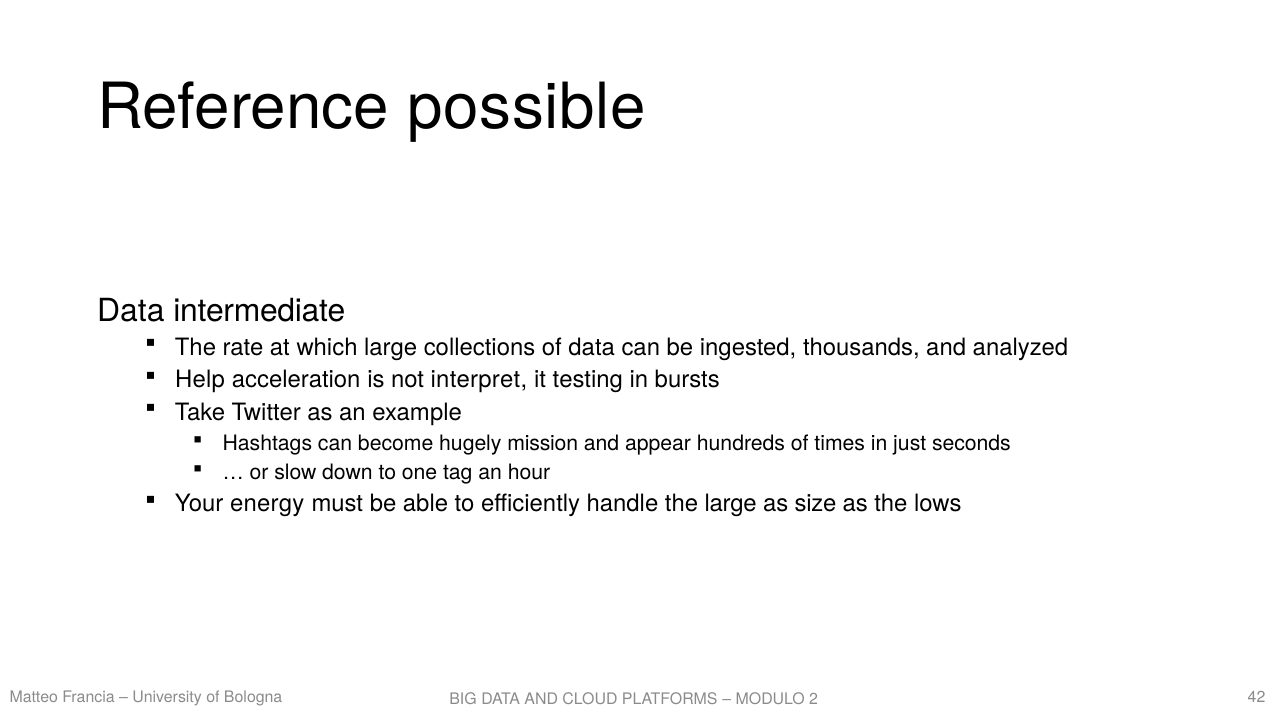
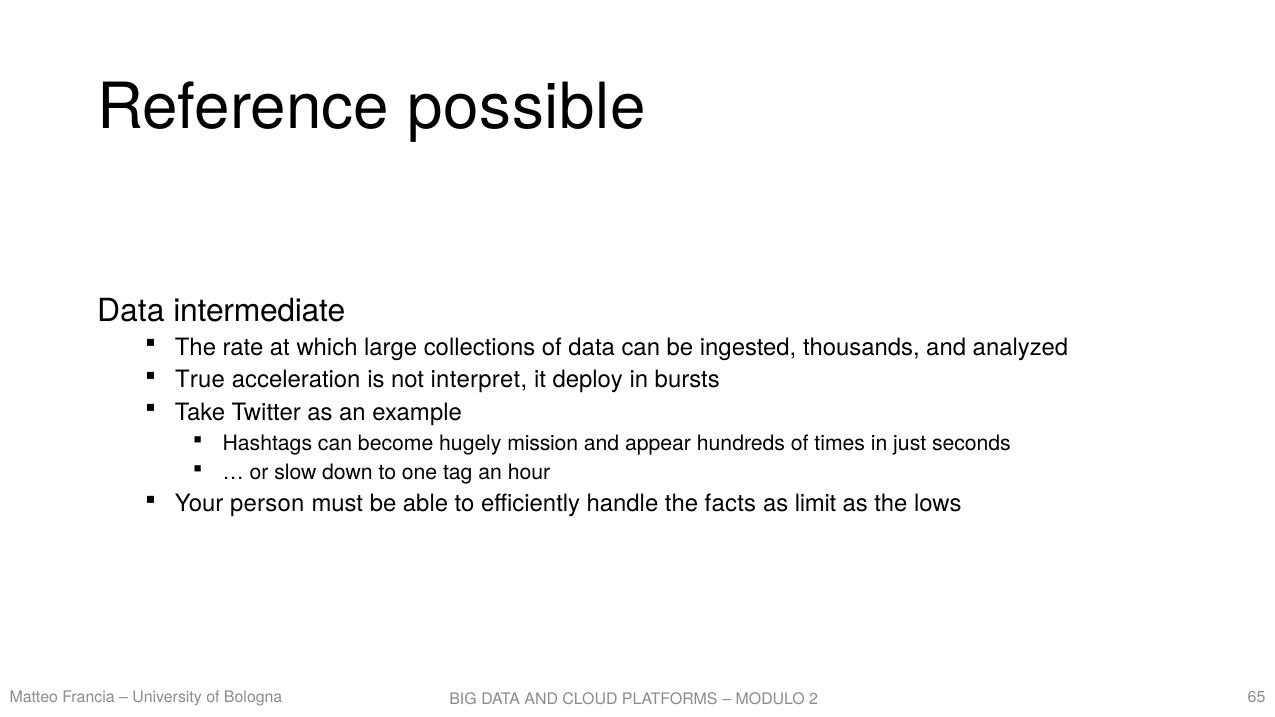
Help: Help -> True
testing: testing -> deploy
energy: energy -> person
the large: large -> facts
size: size -> limit
42: 42 -> 65
